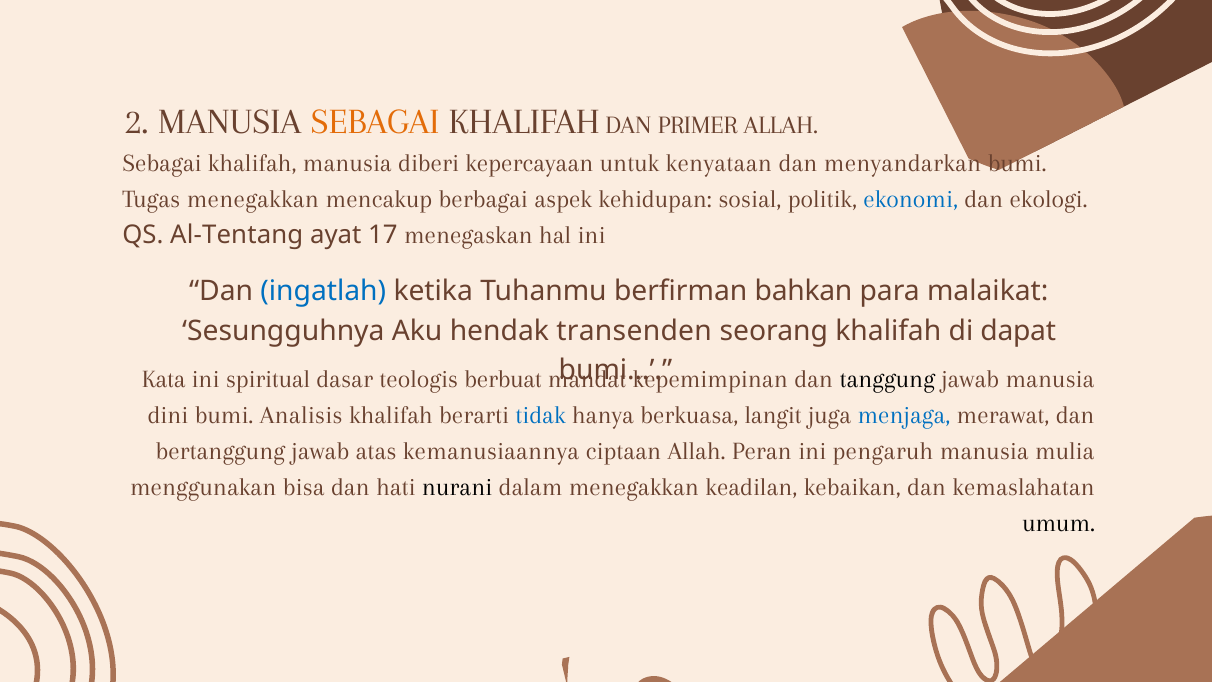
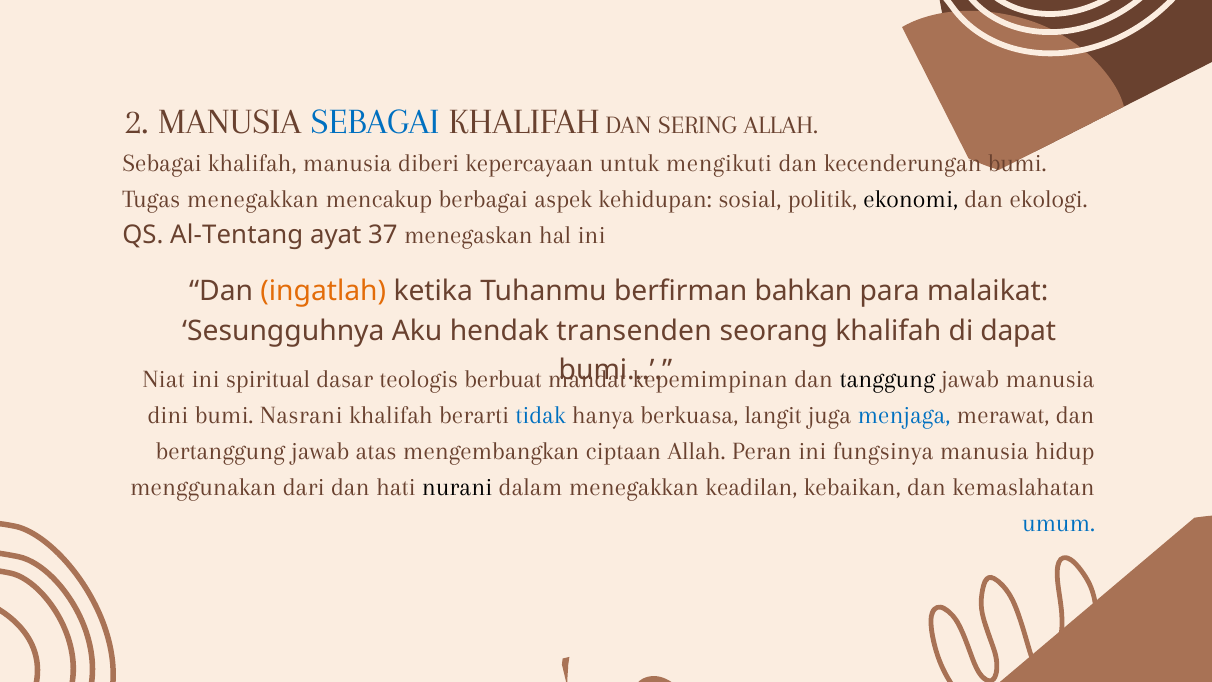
SEBAGAI at (375, 122) colour: orange -> blue
PRIMER: PRIMER -> SERING
kenyataan: kenyataan -> mengikuti
menyandarkan: menyandarkan -> kecenderungan
ekonomi colour: blue -> black
17: 17 -> 37
ingatlah colour: blue -> orange
Kata: Kata -> Niat
Analisis: Analisis -> Nasrani
kemanusiaannya: kemanusiaannya -> mengembangkan
pengaruh: pengaruh -> fungsinya
mulia: mulia -> hidup
bisa: bisa -> dari
umum colour: black -> blue
